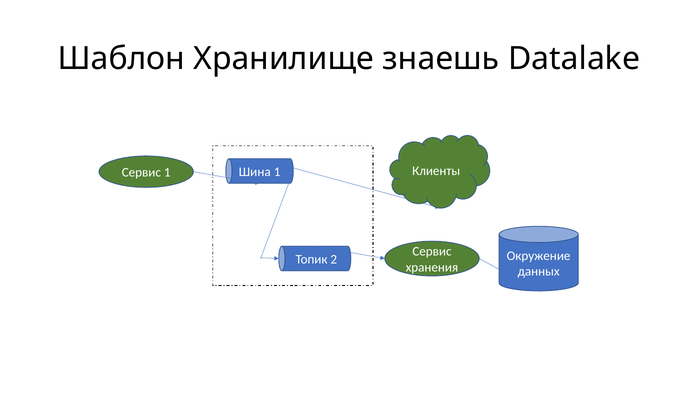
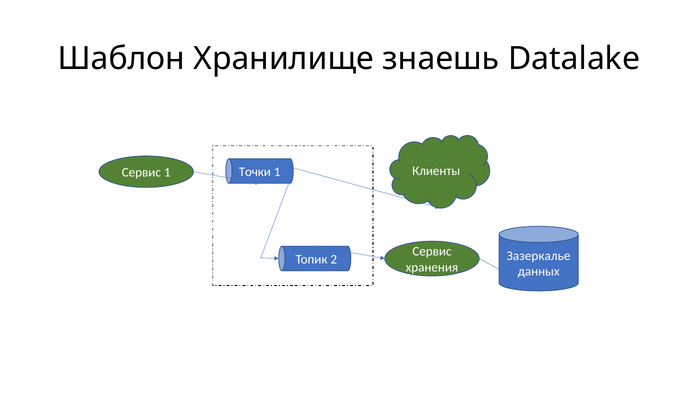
Шина: Шина -> Точки
Окружение: Окружение -> Зазеркалье
